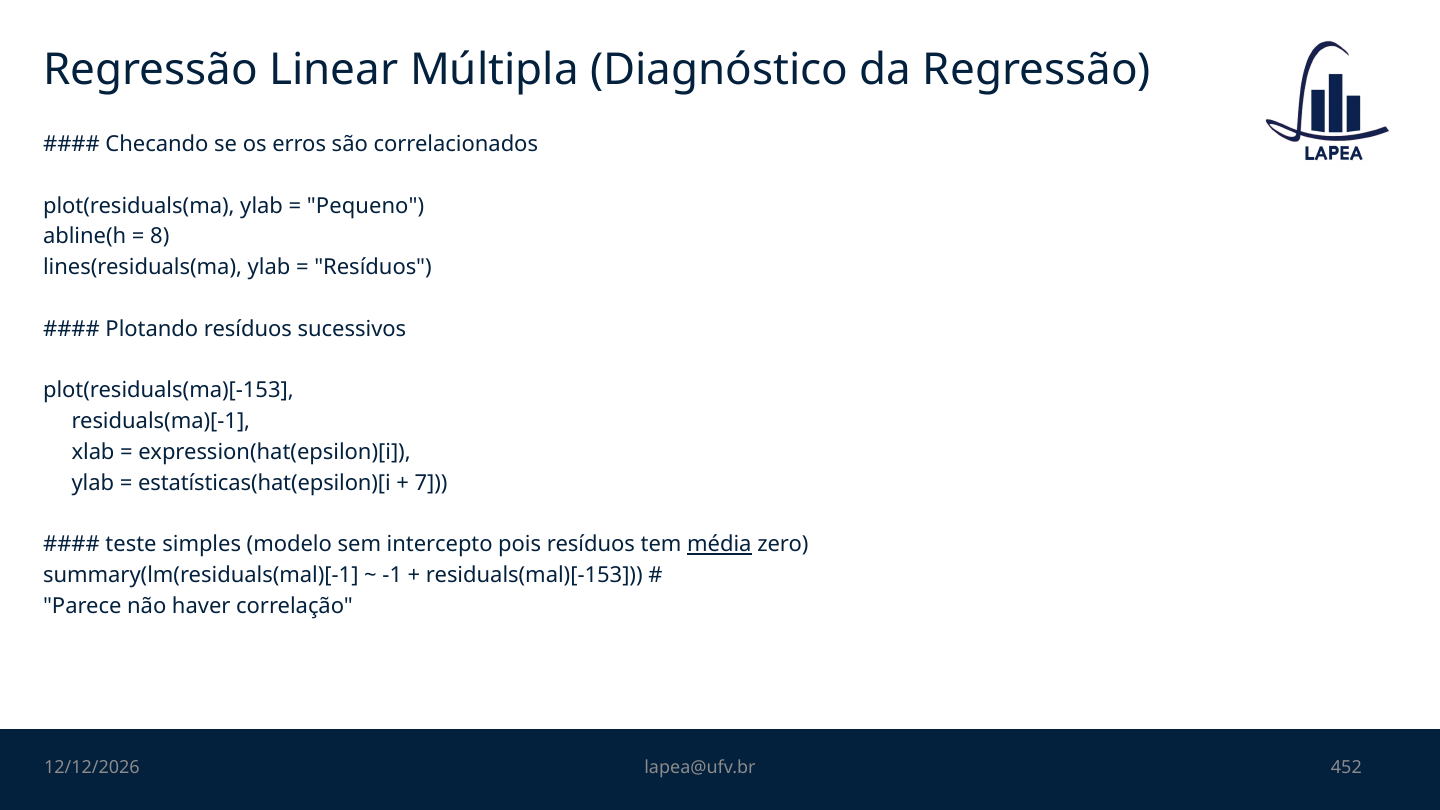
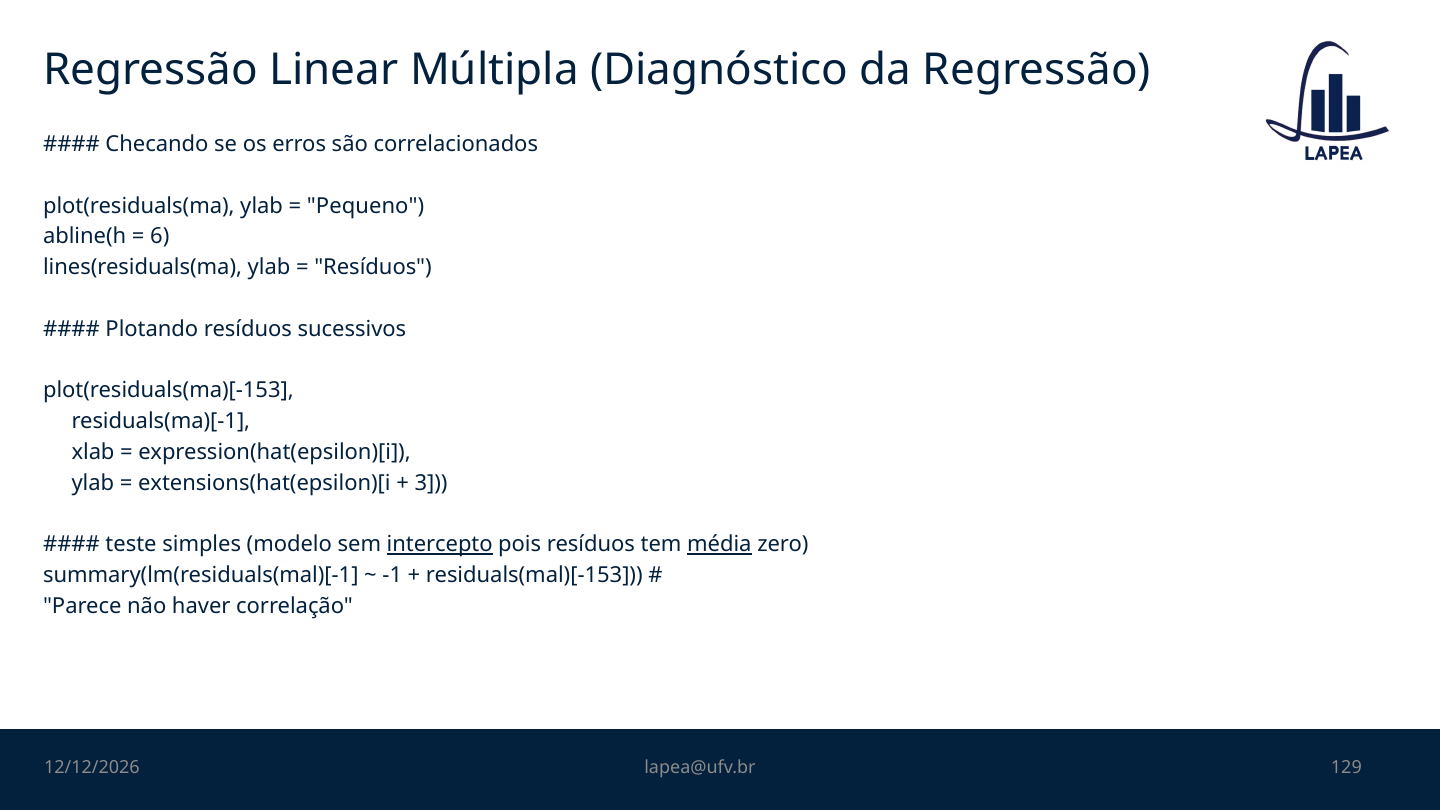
8: 8 -> 6
estatísticas(hat(epsilon)[i: estatísticas(hat(epsilon)[i -> extensions(hat(epsilon)[i
7: 7 -> 3
intercepto underline: none -> present
452: 452 -> 129
